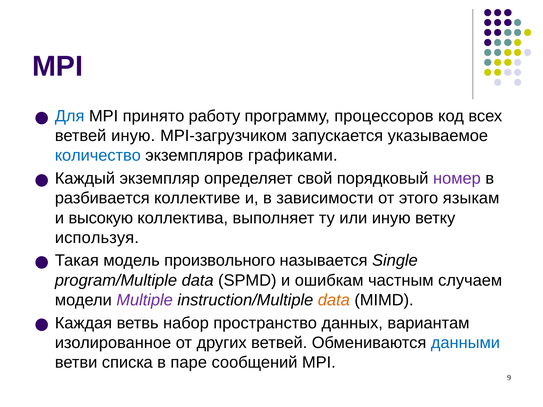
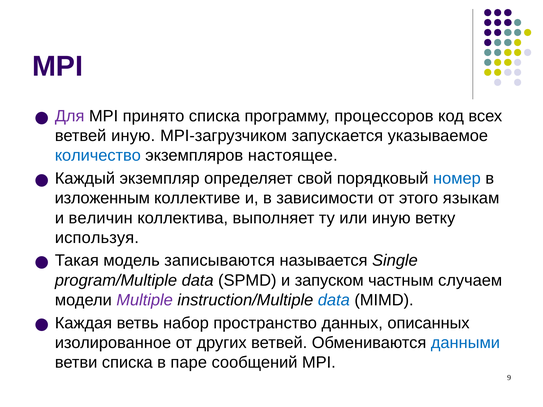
Для colour: blue -> purple
принято работу: работу -> списка
графиками: графиками -> настоящее
номер colour: purple -> blue
разбивается: разбивается -> изложенным
высокую: высокую -> величин
произвольного: произвольного -> записываются
ошибкам: ошибкам -> запуском
data at (334, 300) colour: orange -> blue
вариантам: вариантам -> описанных
